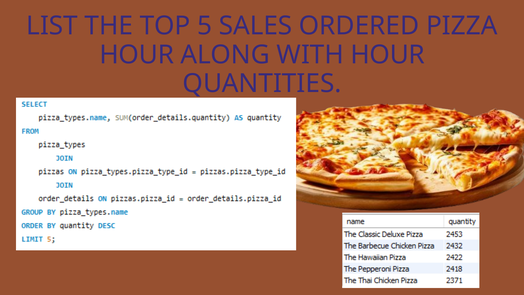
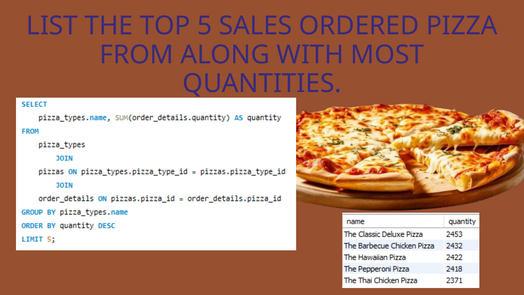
HOUR at (137, 55): HOUR -> FROM
WITH HOUR: HOUR -> MOST
